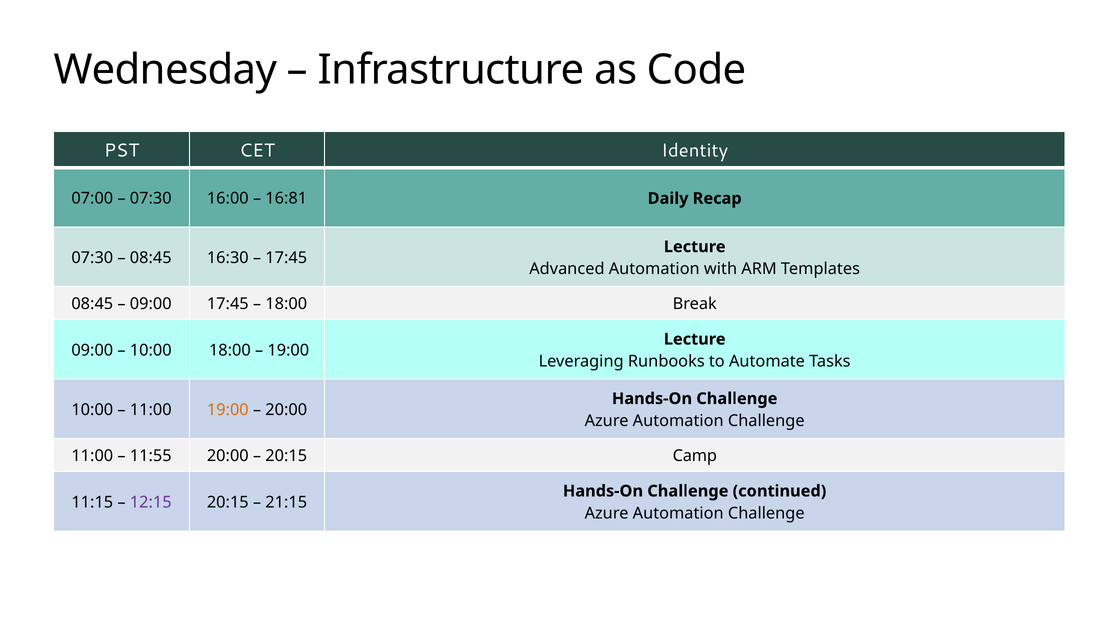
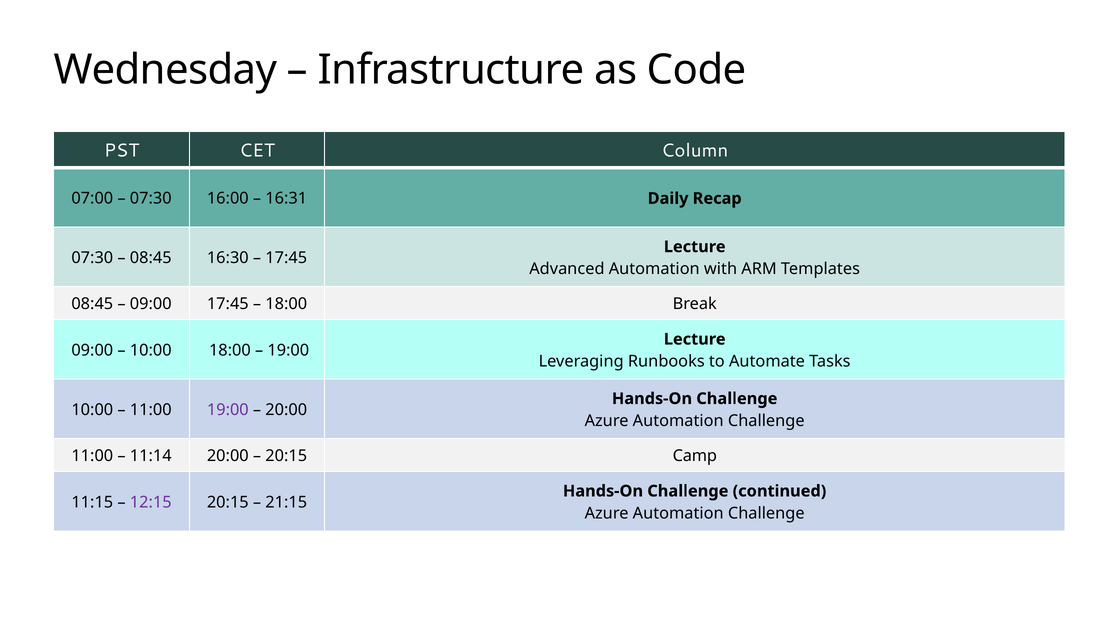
Identity: Identity -> Column
16:81: 16:81 -> 16:31
19:00 at (228, 410) colour: orange -> purple
11:55: 11:55 -> 11:14
